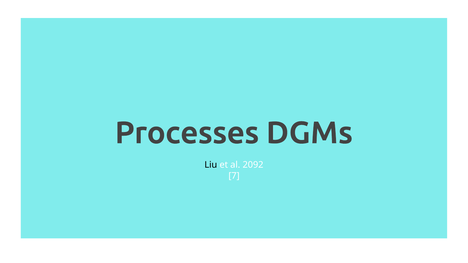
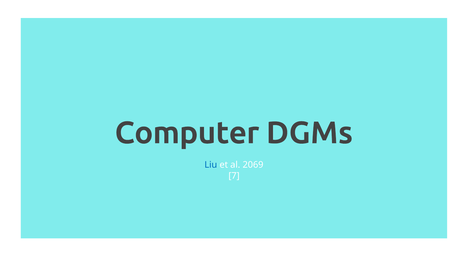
Processes: Processes -> Computer
Liu colour: black -> blue
2092: 2092 -> 2069
